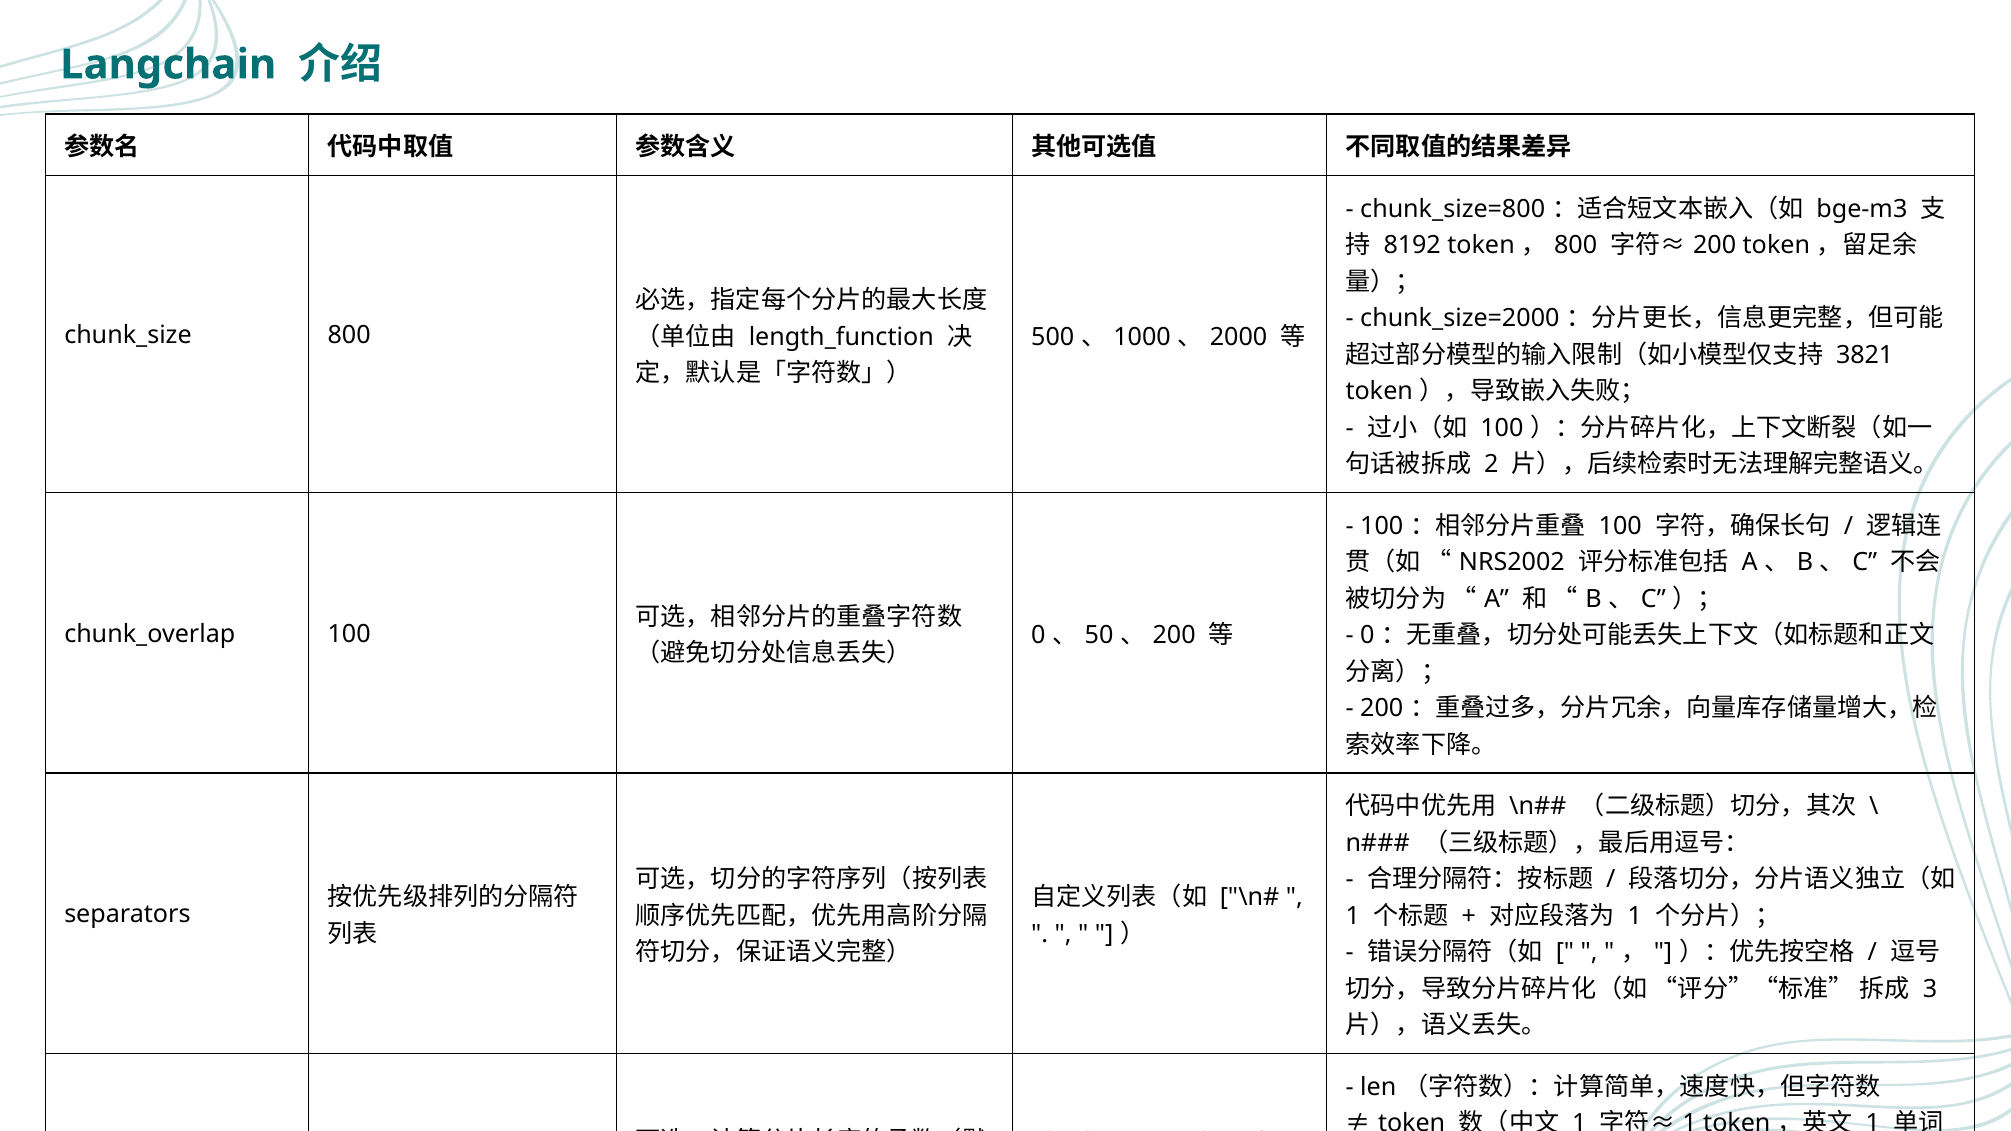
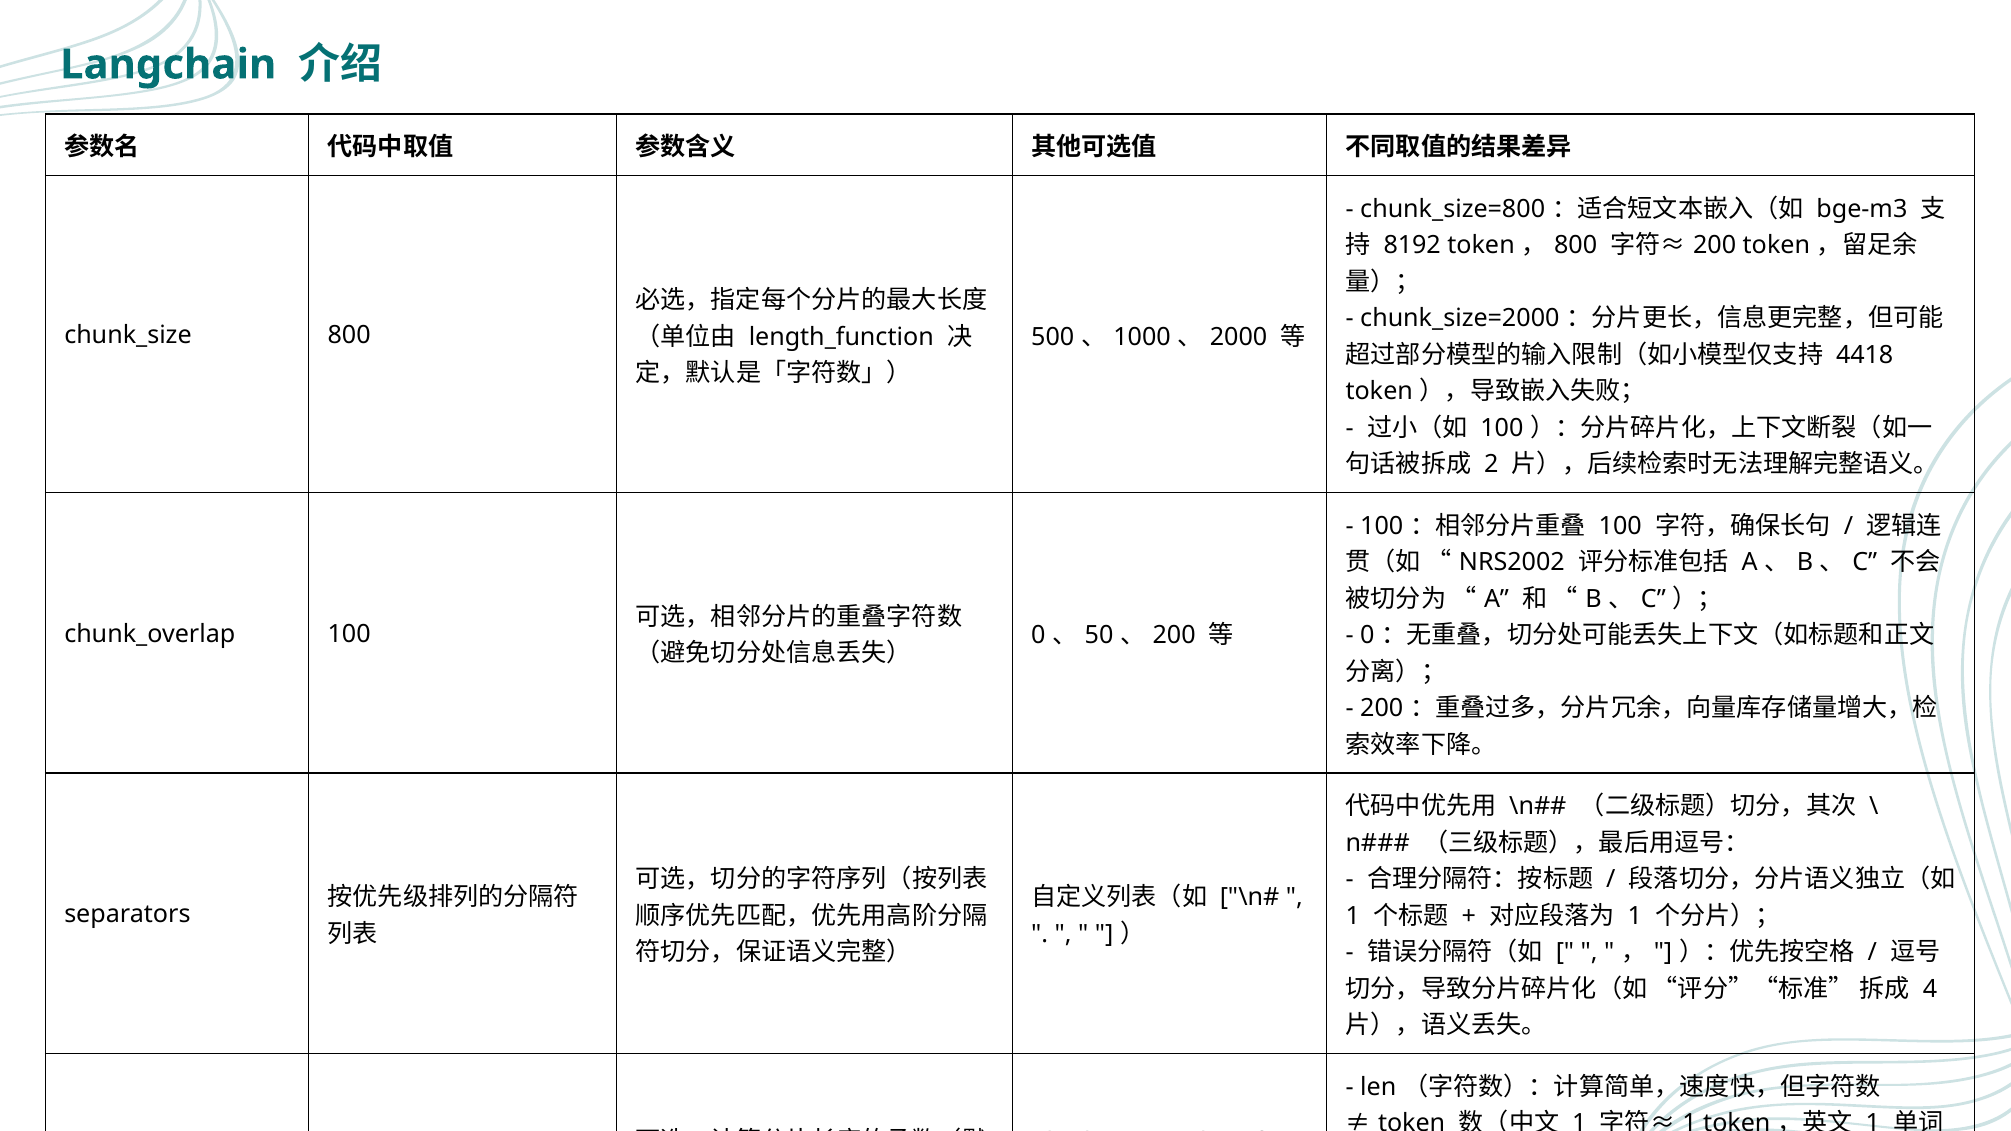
3821: 3821 -> 4418
3: 3 -> 4
